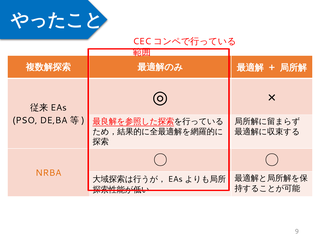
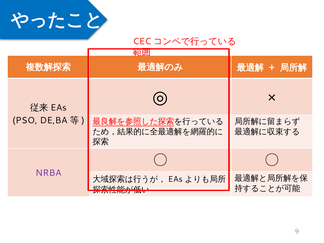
NRBA colour: orange -> purple
